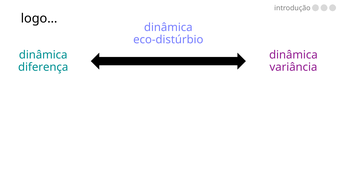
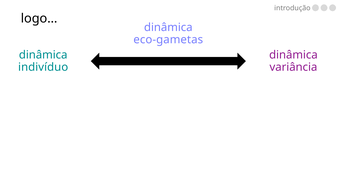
eco-distúrbio: eco-distúrbio -> eco-gametas
diferença: diferença -> indivíduo
